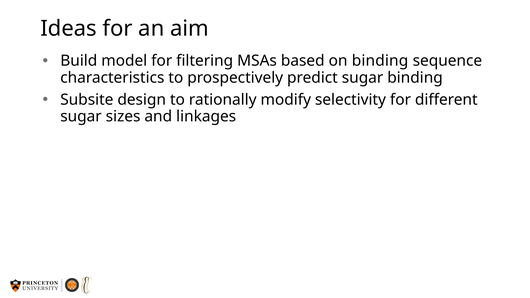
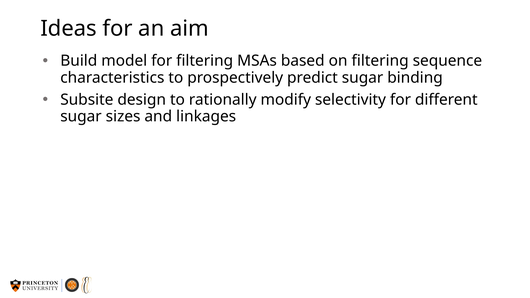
on binding: binding -> filtering
